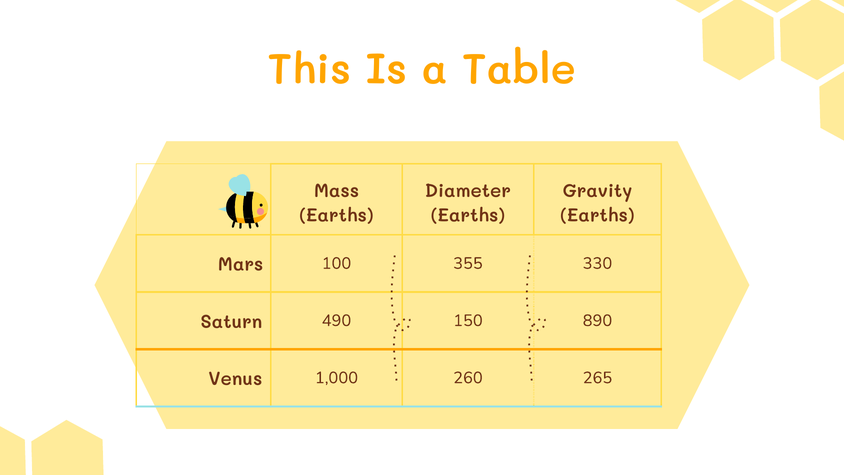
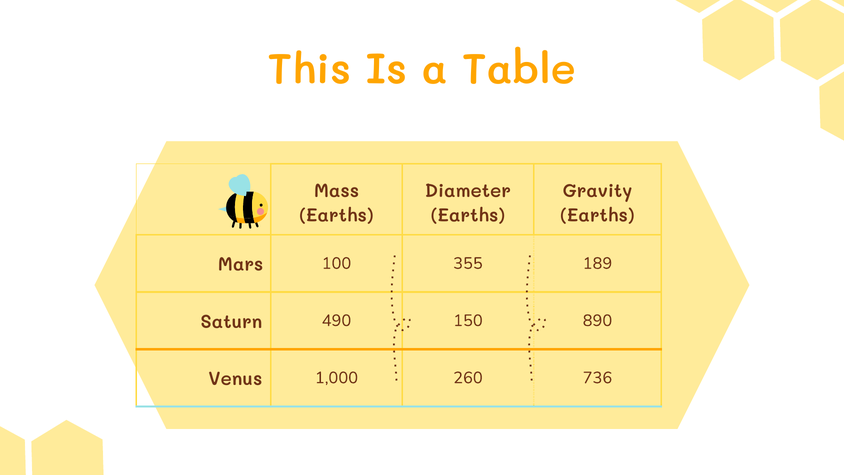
330: 330 -> 189
265: 265 -> 736
